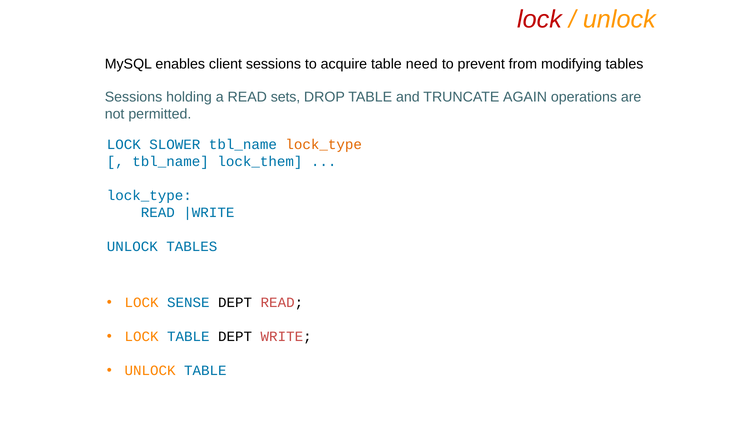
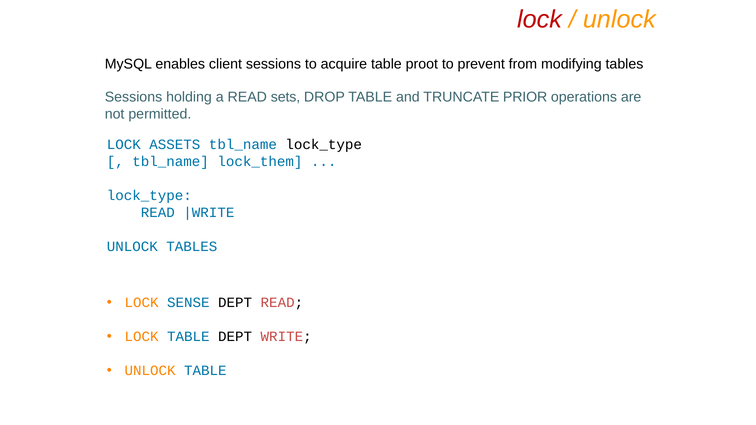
need: need -> proot
AGAIN: AGAIN -> PRIOR
SLOWER: SLOWER -> ASSETS
lock_type at (324, 145) colour: orange -> black
